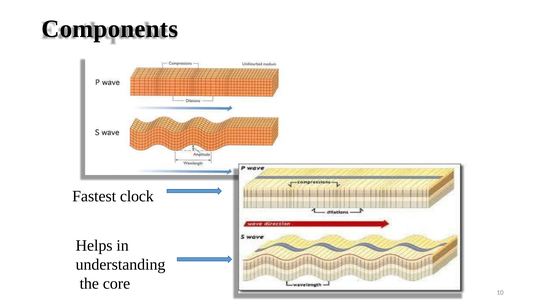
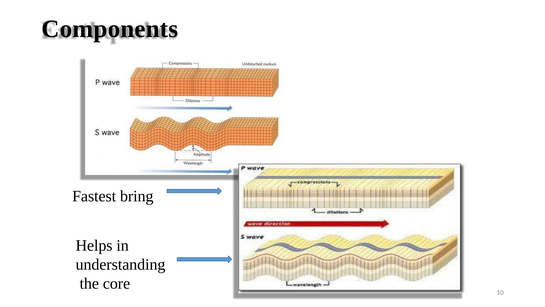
clock: clock -> bring
